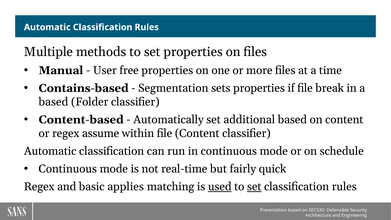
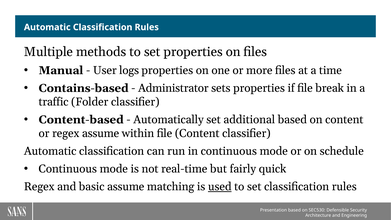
free: free -> logs
Segmentation: Segmentation -> Administrator
based at (53, 102): based -> traffic
basic applies: applies -> assume
set at (254, 187) underline: present -> none
